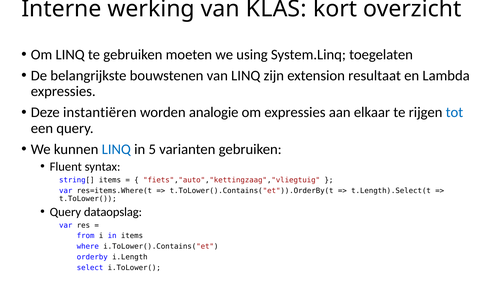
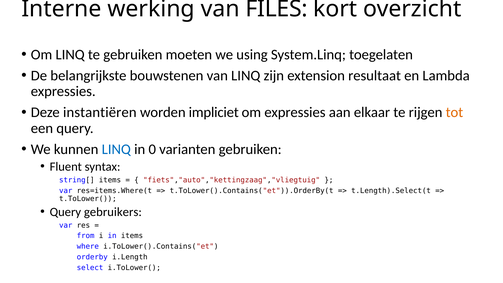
KLAS: KLAS -> FILES
analogie: analogie -> impliciet
tot colour: blue -> orange
5: 5 -> 0
dataopslag: dataopslag -> gebruikers
